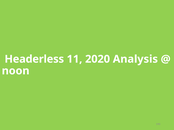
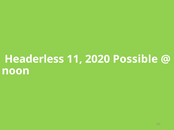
Analysis: Analysis -> Possible
